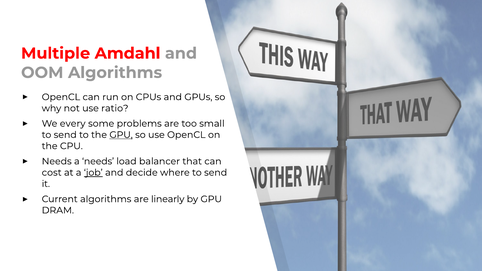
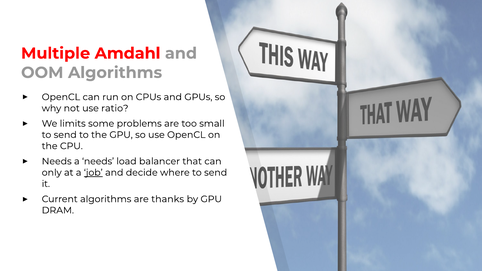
every: every -> limits
GPU at (121, 135) underline: present -> none
cost: cost -> only
linearly: linearly -> thanks
